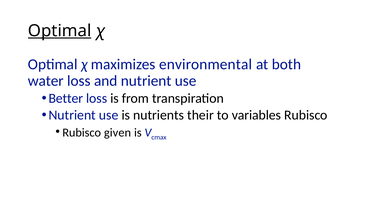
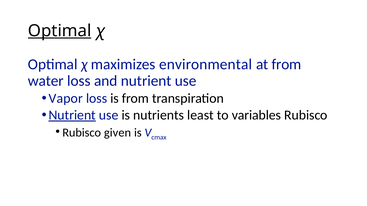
at both: both -> from
Better: Better -> Vapor
Nutrient at (72, 115) underline: none -> present
their: their -> least
